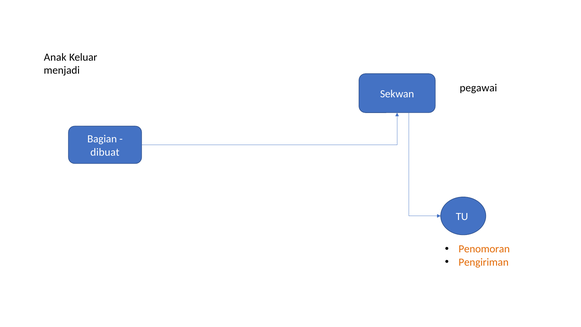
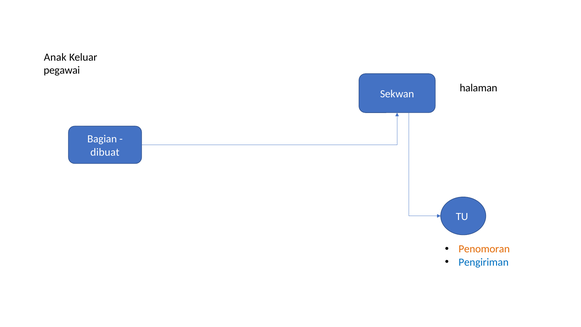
menjadi: menjadi -> pegawai
pegawai: pegawai -> halaman
Pengiriman colour: orange -> blue
